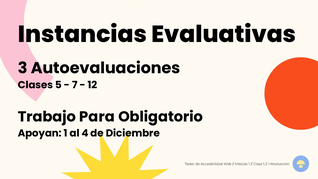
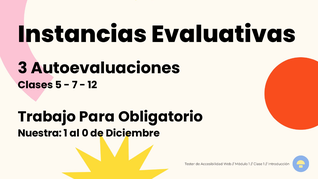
Apoyan: Apoyan -> Nuestra
4: 4 -> 0
